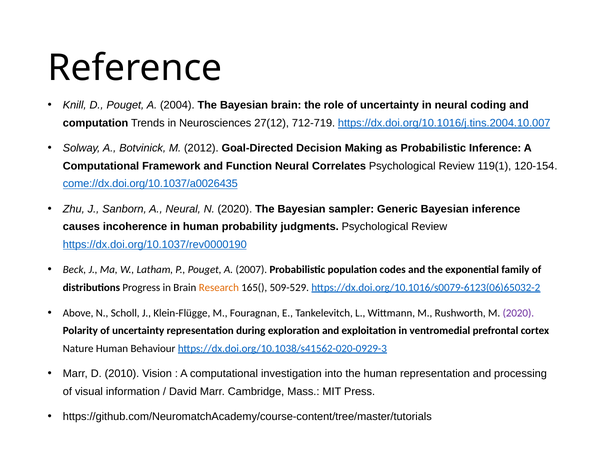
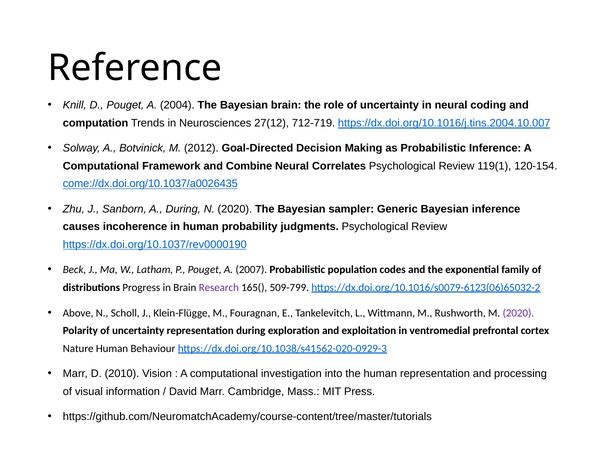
Function: Function -> Combine
A Neural: Neural -> During
Research colour: orange -> purple
509-529: 509-529 -> 509-799
